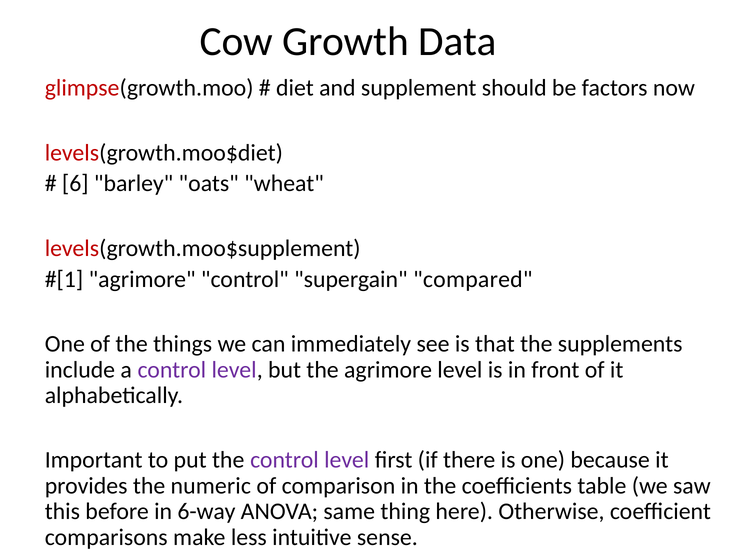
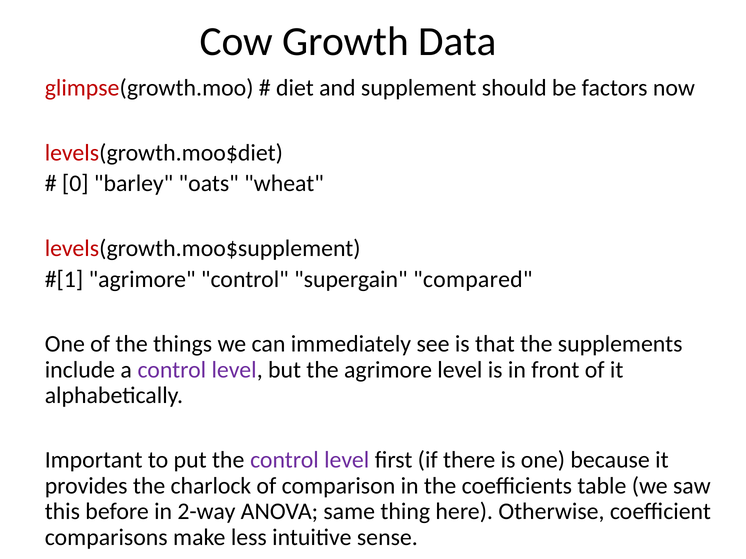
6: 6 -> 0
numeric: numeric -> charlock
6-way: 6-way -> 2-way
